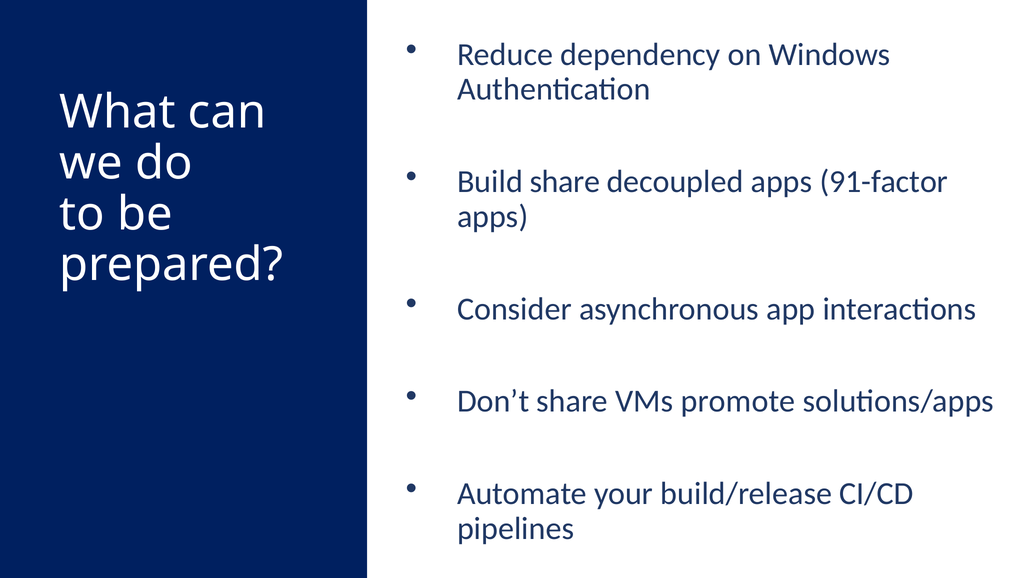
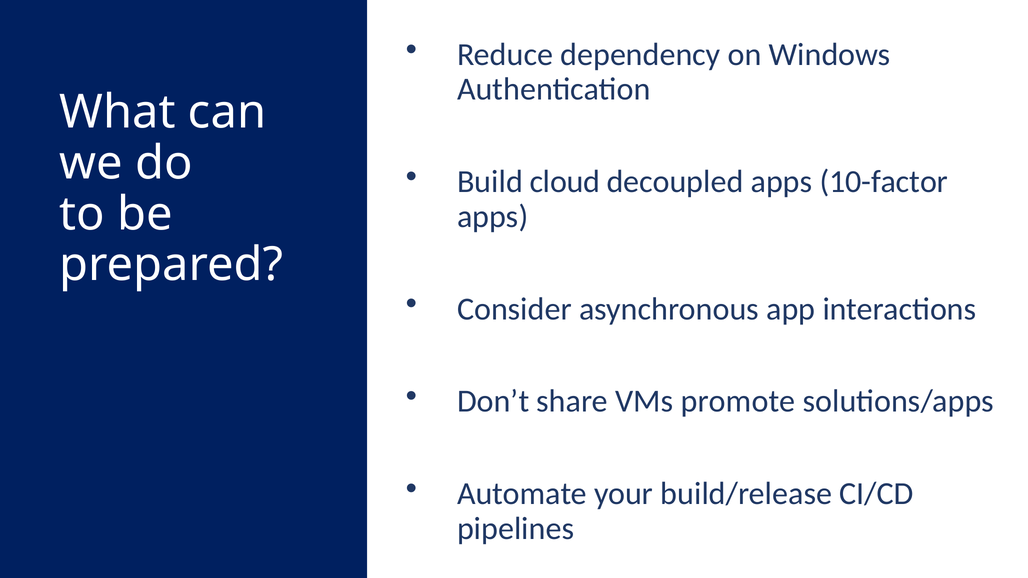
Build share: share -> cloud
91-factor: 91-factor -> 10-factor
